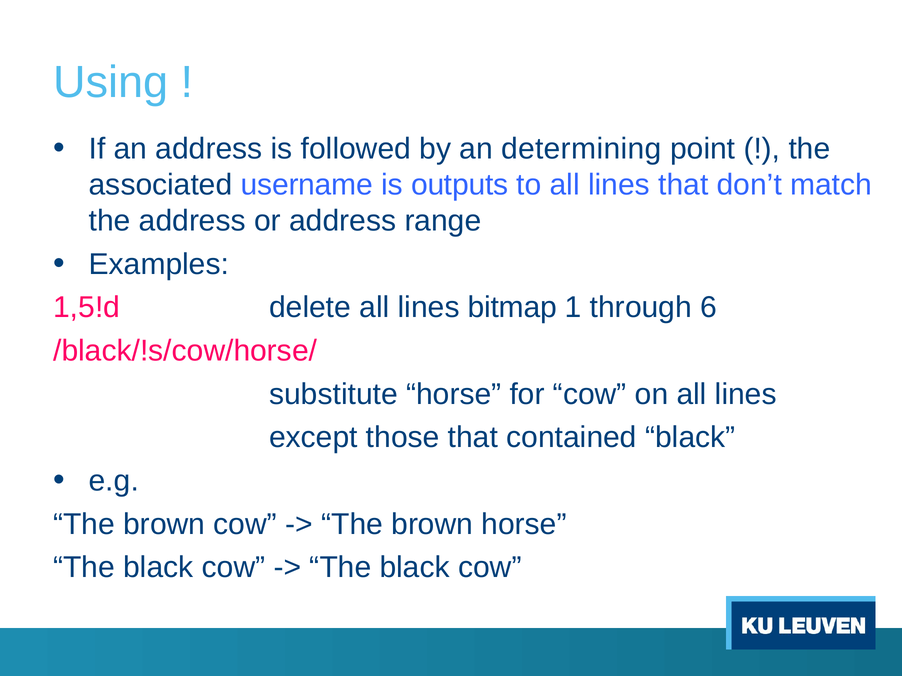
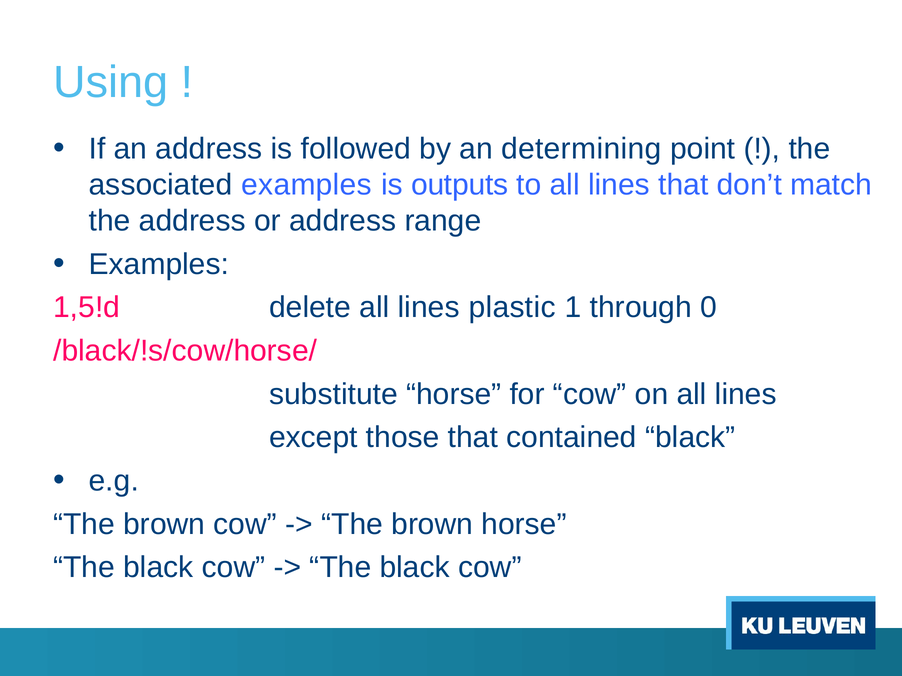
associated username: username -> examples
bitmap: bitmap -> plastic
6: 6 -> 0
